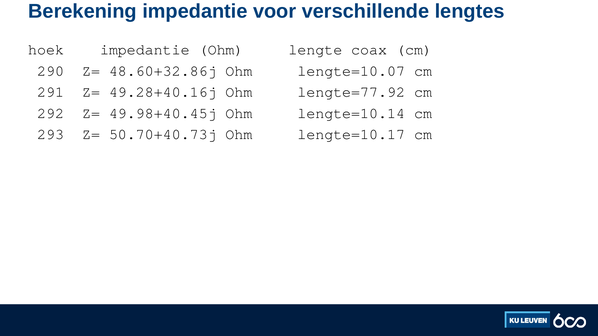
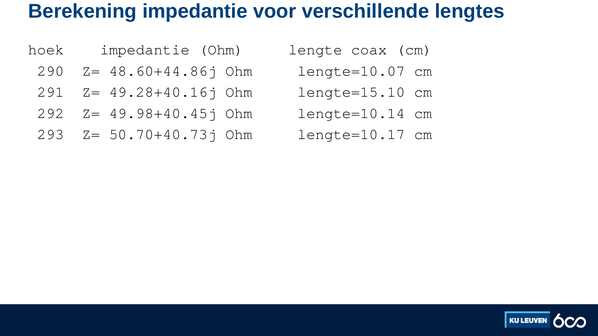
48.60+32.86j: 48.60+32.86j -> 48.60+44.86j
lengte=77.92: lengte=77.92 -> lengte=15.10
